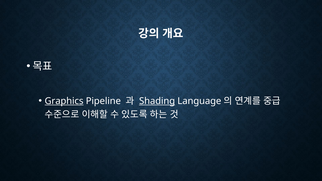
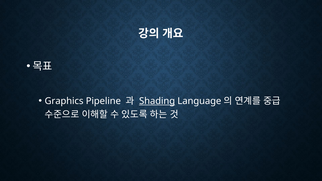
Graphics underline: present -> none
